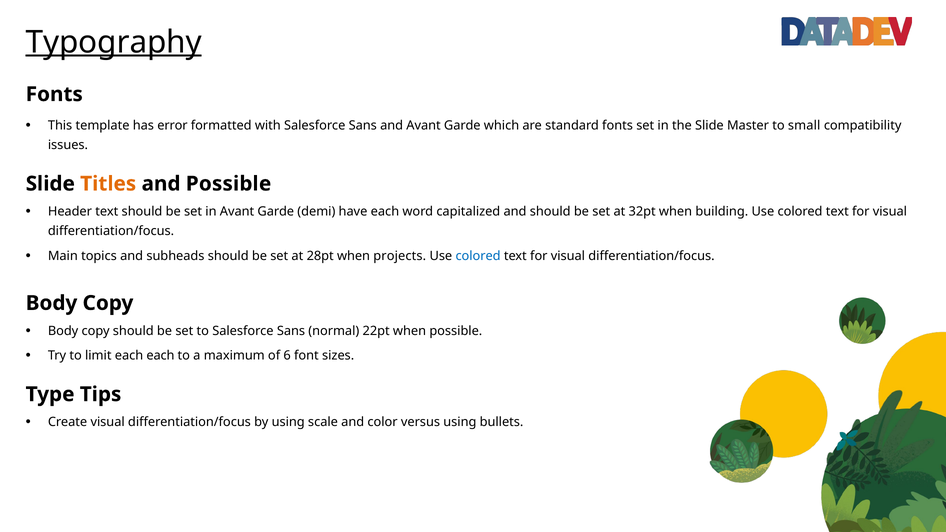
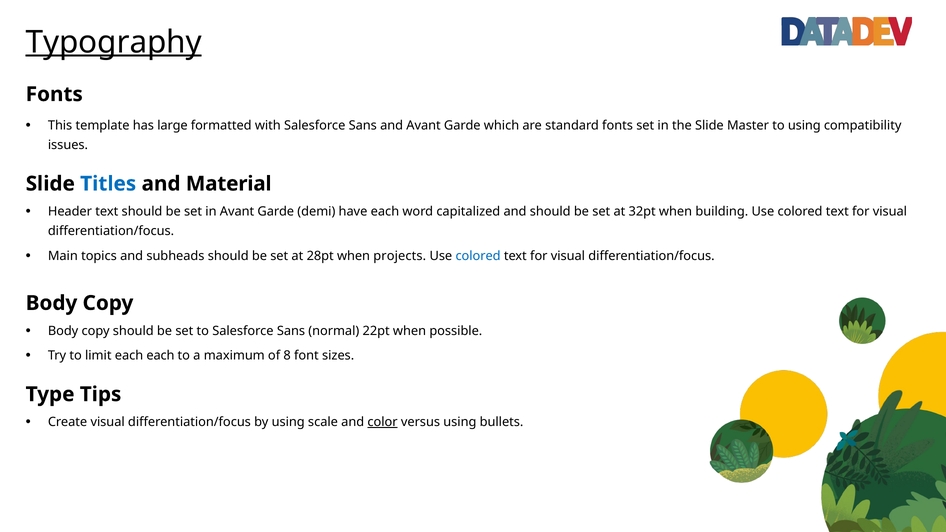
error: error -> large
to small: small -> using
Titles colour: orange -> blue
and Possible: Possible -> Material
6: 6 -> 8
color underline: none -> present
